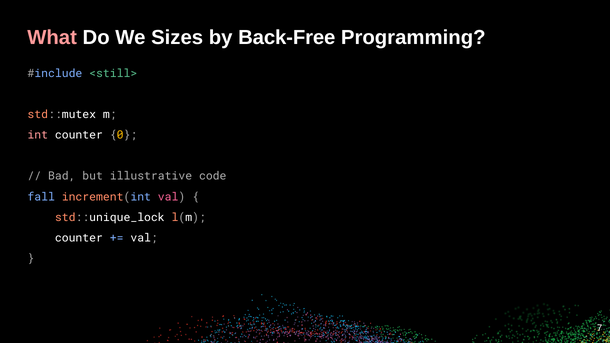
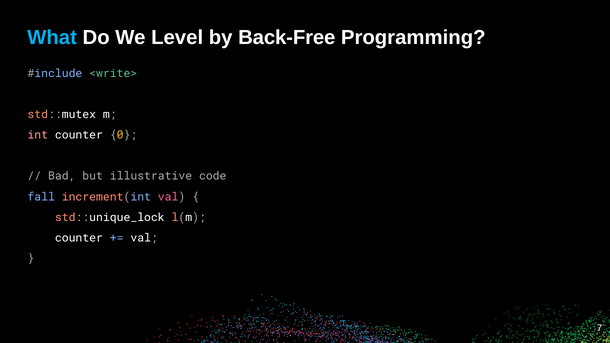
What colour: pink -> light blue
Sizes: Sizes -> Level
<still>: <still> -> <write>
